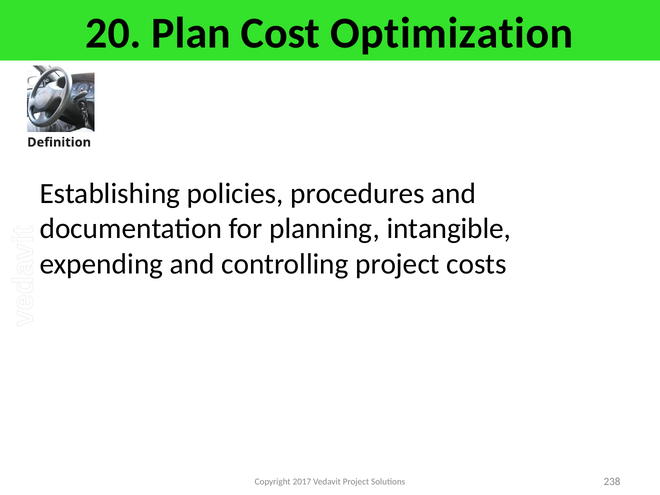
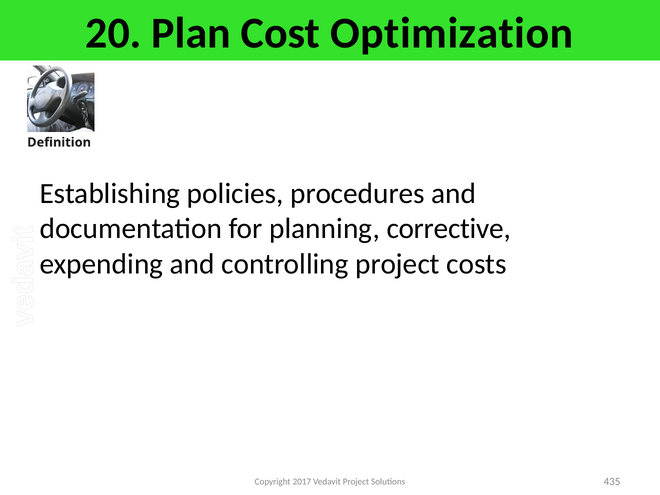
intangible: intangible -> corrective
238: 238 -> 435
